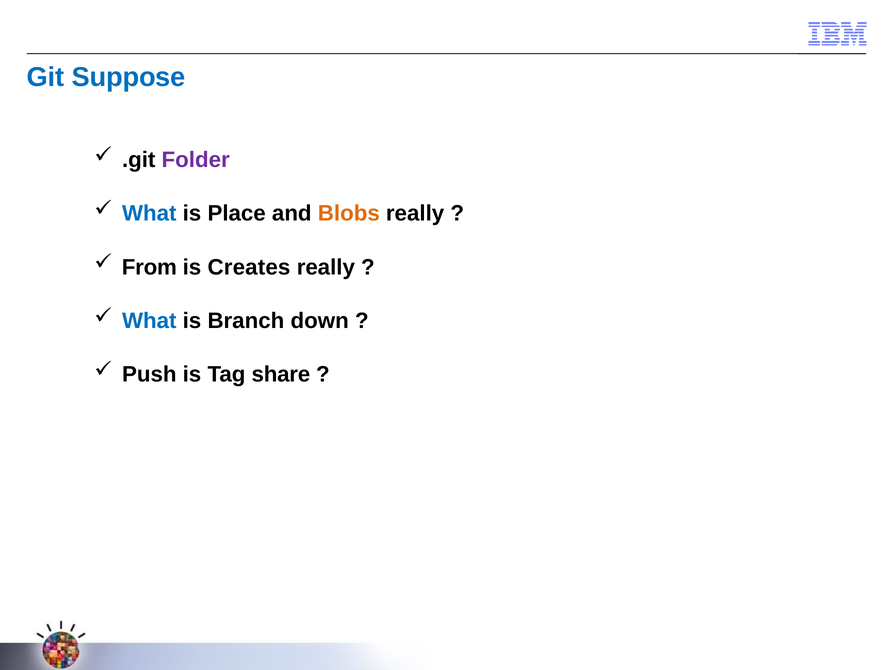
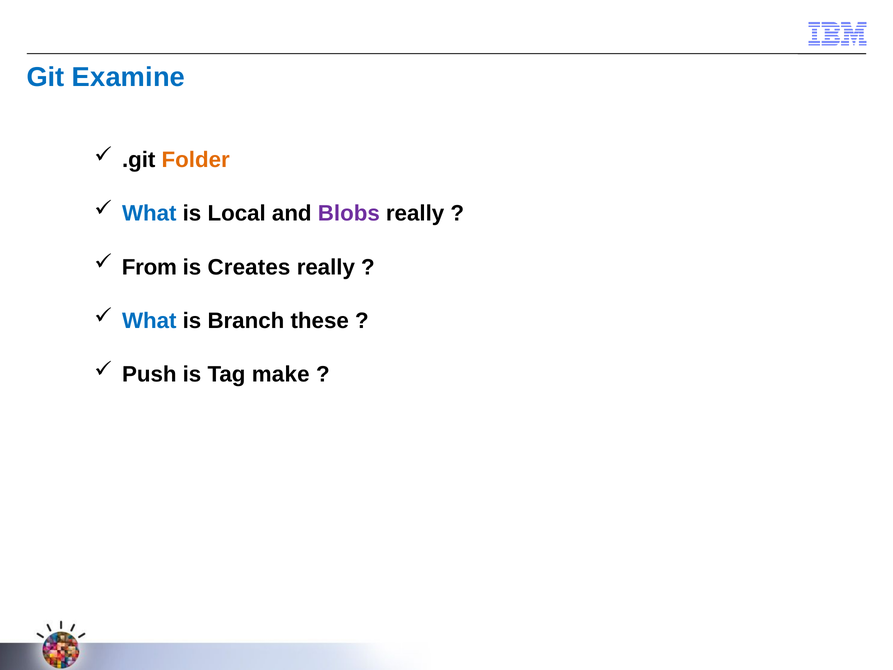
Suppose: Suppose -> Examine
Folder colour: purple -> orange
Place: Place -> Local
Blobs colour: orange -> purple
down: down -> these
share: share -> make
